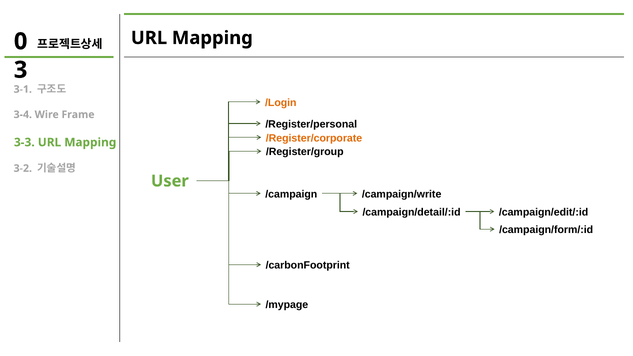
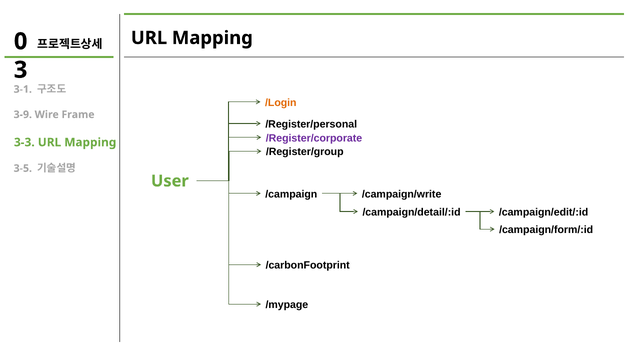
3-4: 3-4 -> 3-9
/Register/corporate colour: orange -> purple
3-2: 3-2 -> 3-5
